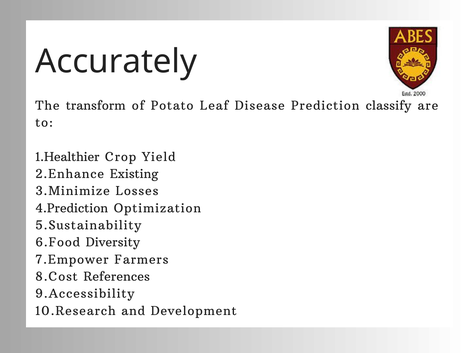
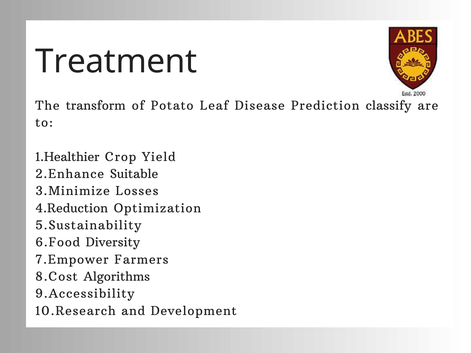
Accurately: Accurately -> Treatment
Existing: Existing -> Suitable
4.Prediction: 4.Prediction -> 4.Reduction
References: References -> Algorithms
